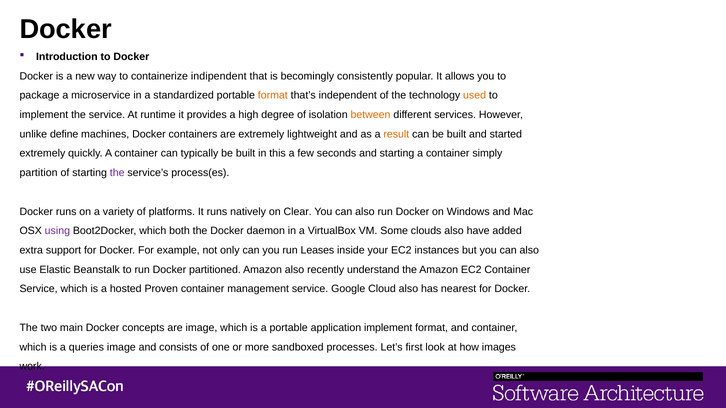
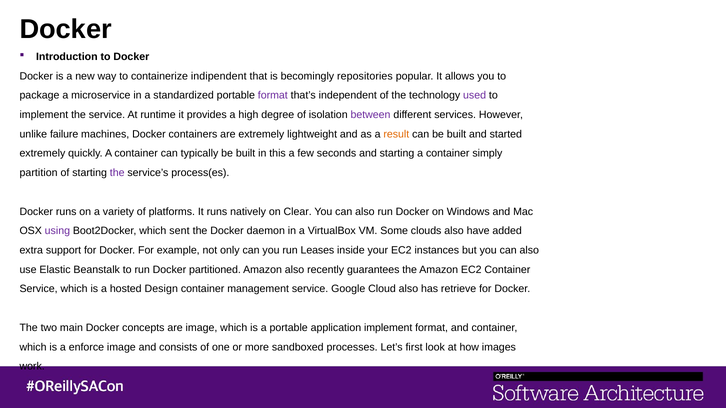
consistently: consistently -> repositories
format at (273, 95) colour: orange -> purple
used colour: orange -> purple
between colour: orange -> purple
define: define -> failure
both: both -> sent
understand: understand -> guarantees
Proven: Proven -> Design
nearest: nearest -> retrieve
queries: queries -> enforce
